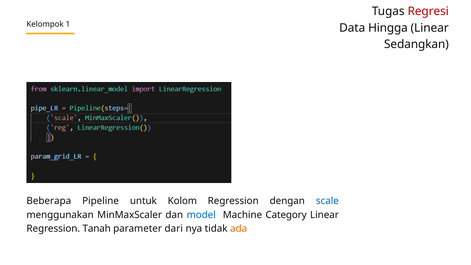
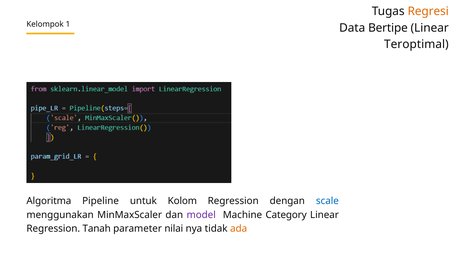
Regresi colour: red -> orange
Hingga: Hingga -> Bertipe
Sedangkan: Sedangkan -> Teroptimal
Beberapa: Beberapa -> Algoritma
model colour: blue -> purple
dari: dari -> nilai
